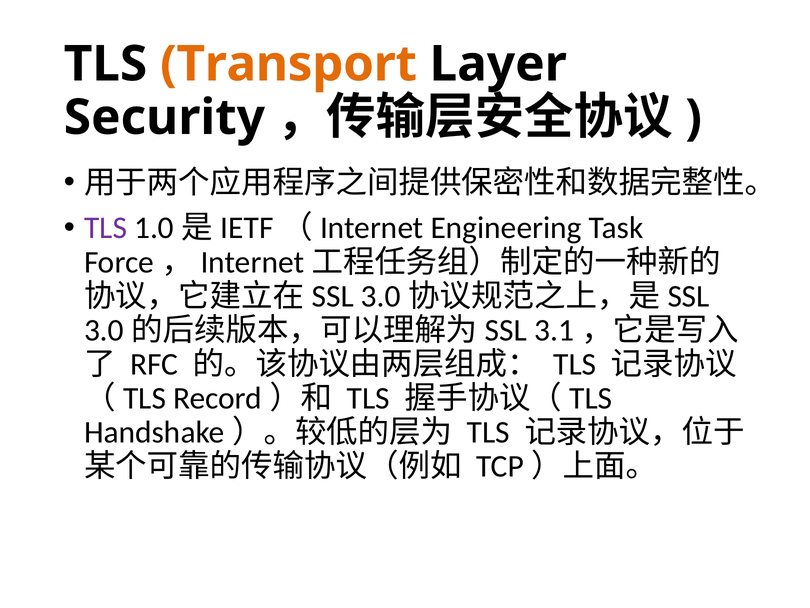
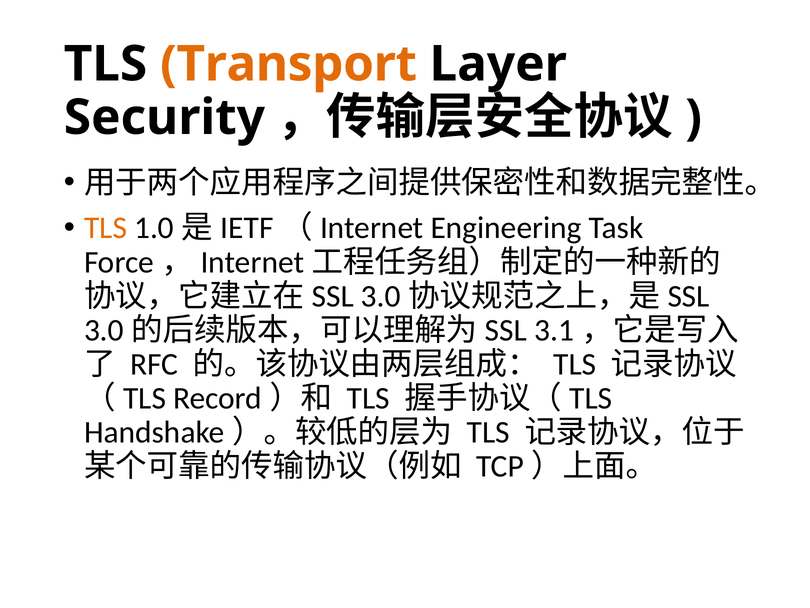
TLS at (106, 228) colour: purple -> orange
